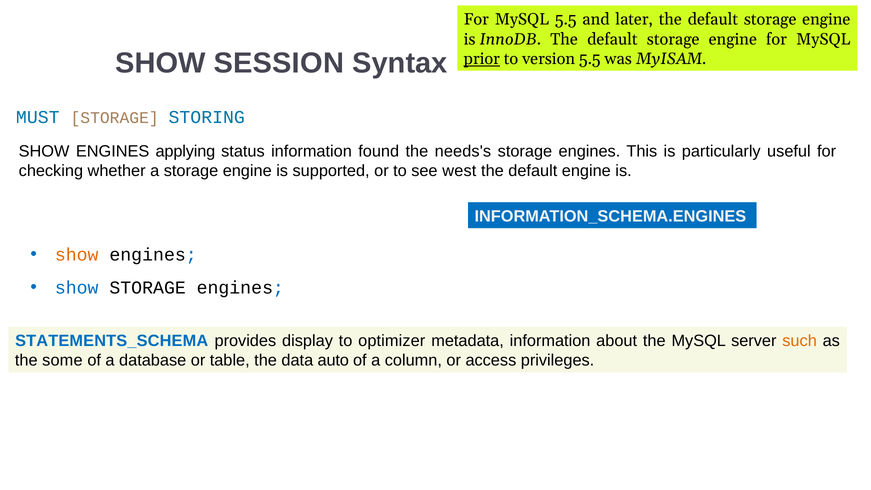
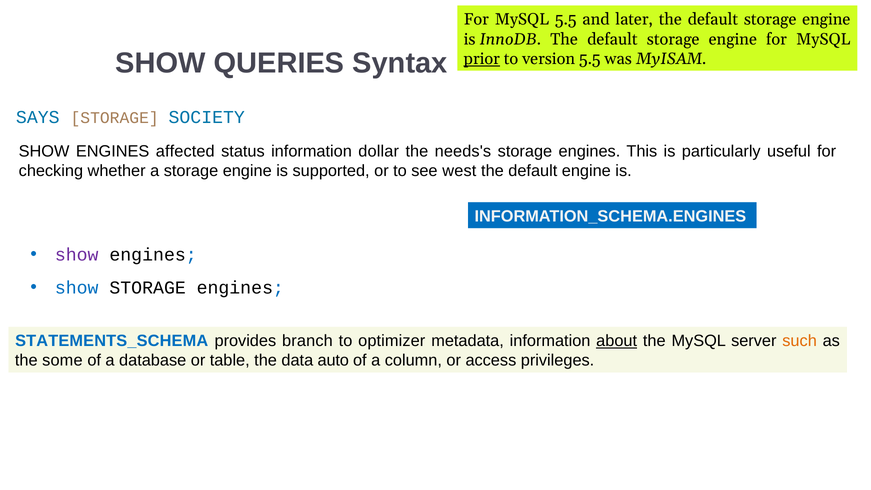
SESSION: SESSION -> QUERIES
MUST: MUST -> SAYS
STORING: STORING -> SOCIETY
applying: applying -> affected
found: found -> dollar
show at (77, 255) colour: orange -> purple
display: display -> branch
about underline: none -> present
